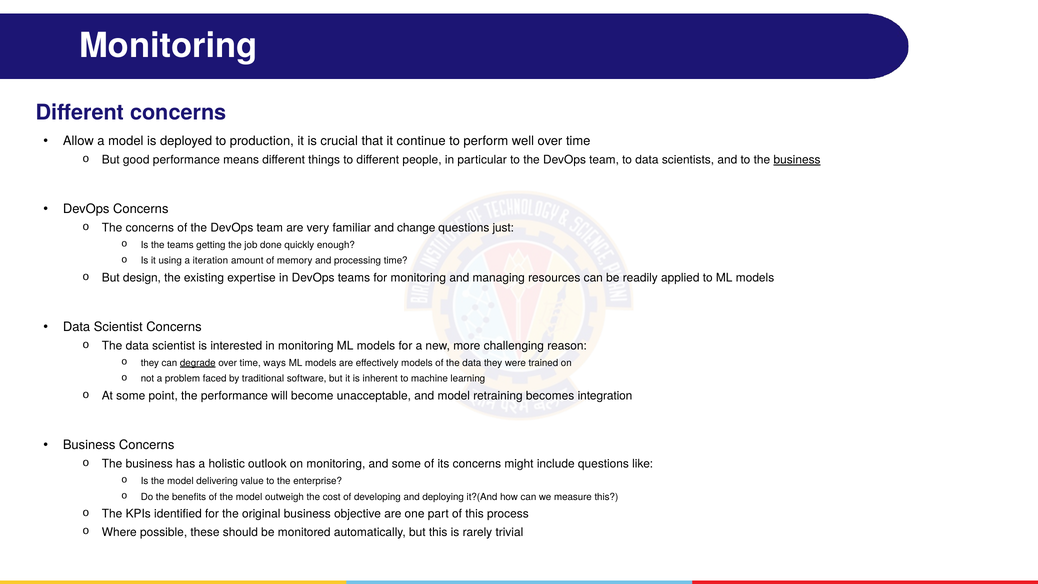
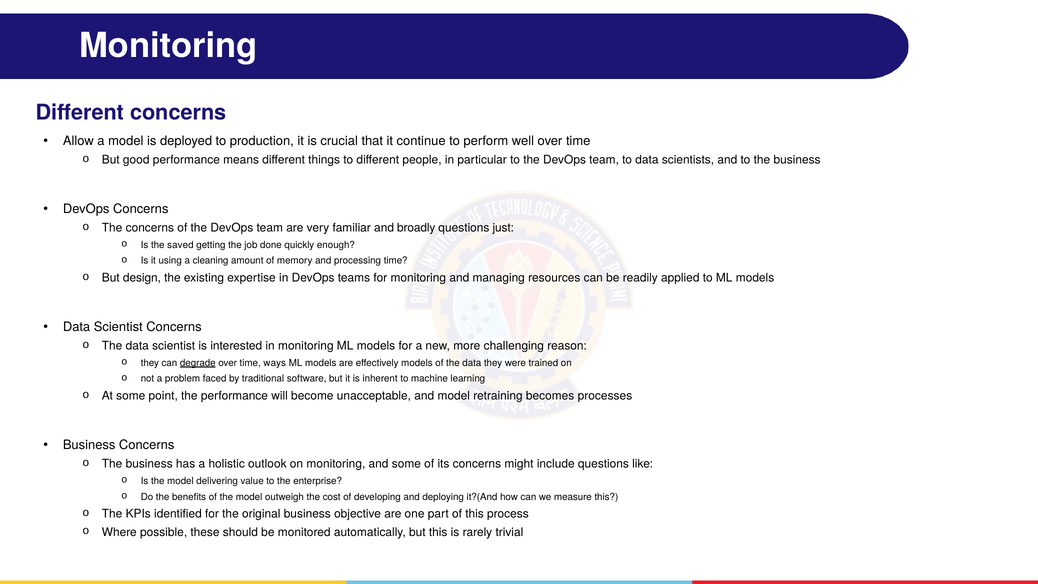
business at (797, 160) underline: present -> none
change: change -> broadly
the teams: teams -> saved
iteration: iteration -> cleaning
integration: integration -> processes
